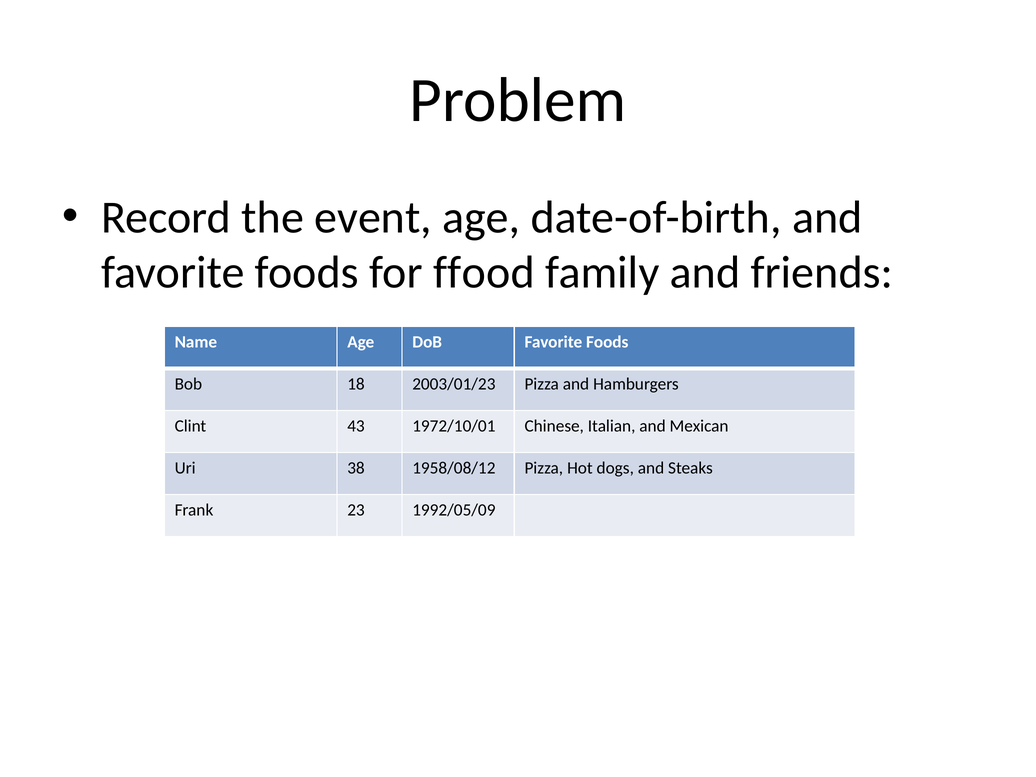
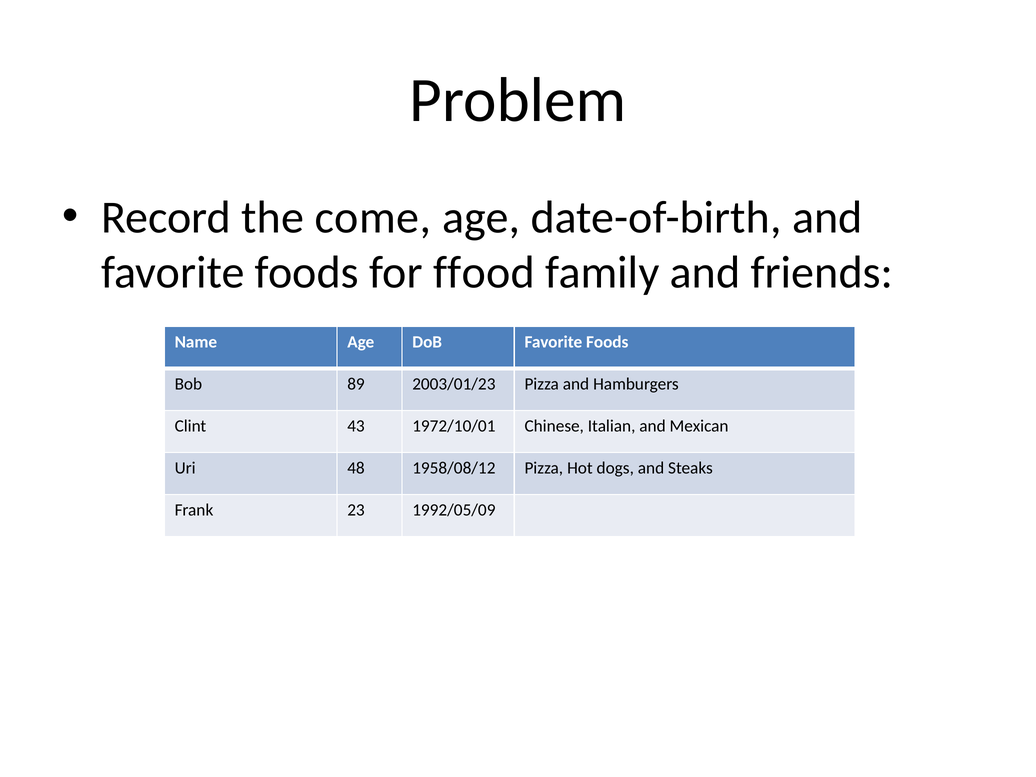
event: event -> come
18: 18 -> 89
38: 38 -> 48
